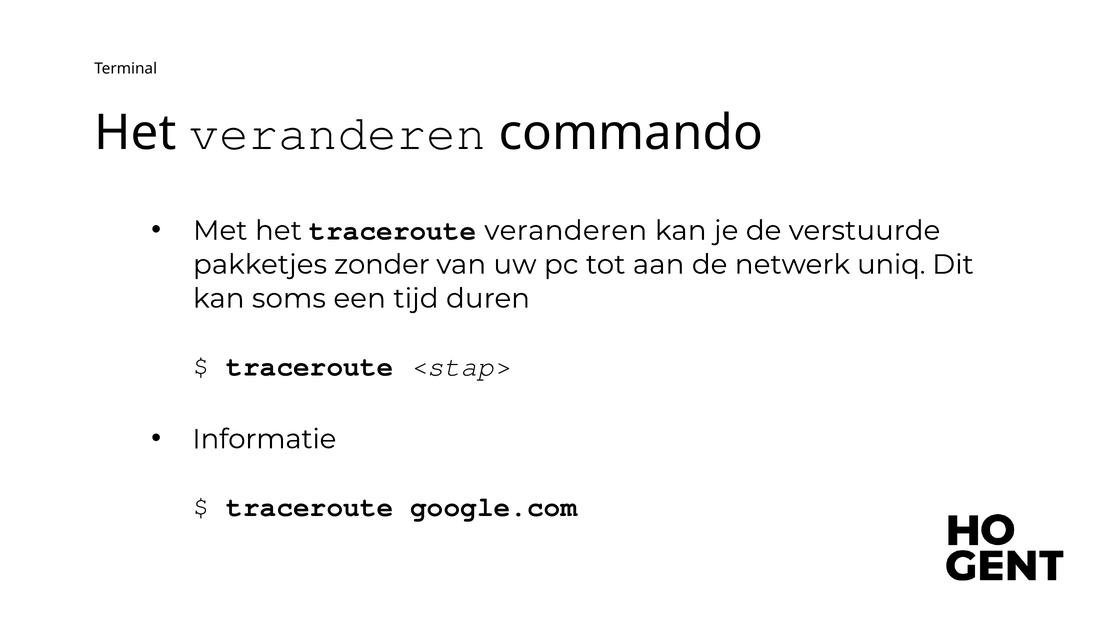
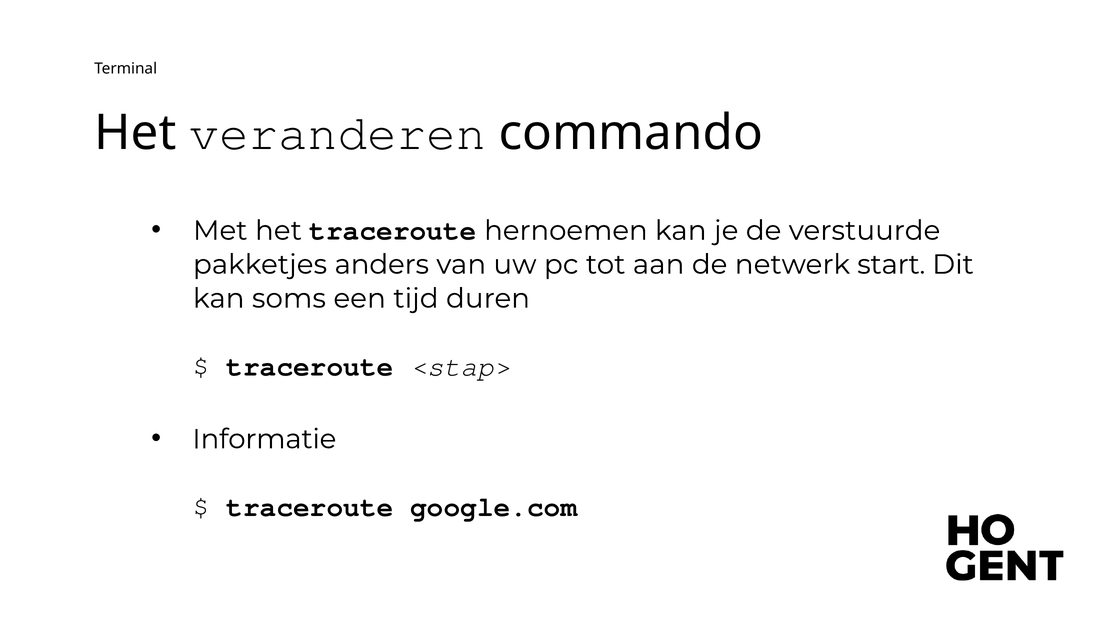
traceroute veranderen: veranderen -> hernoemen
zonder: zonder -> anders
uniq: uniq -> start
